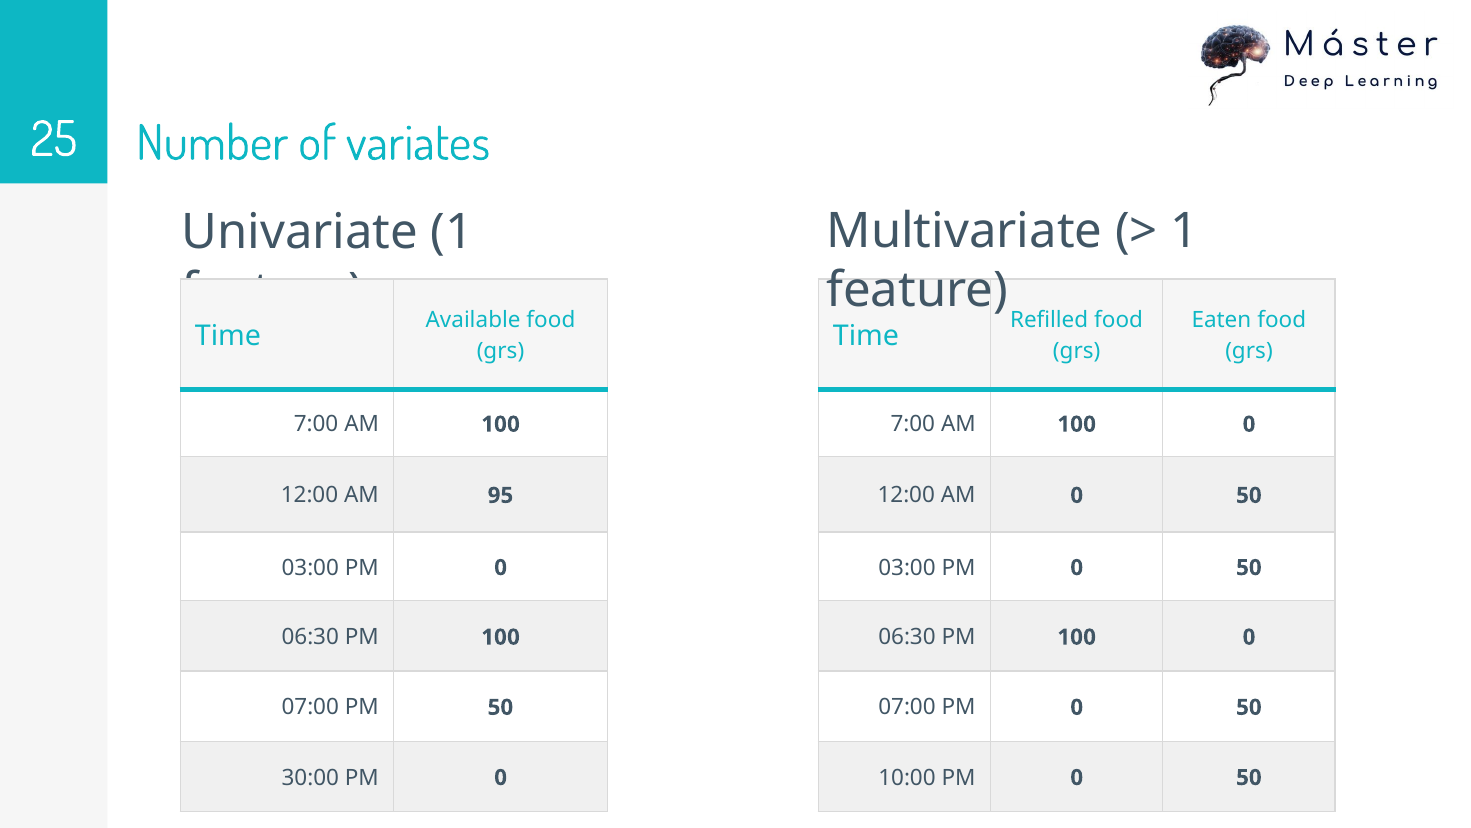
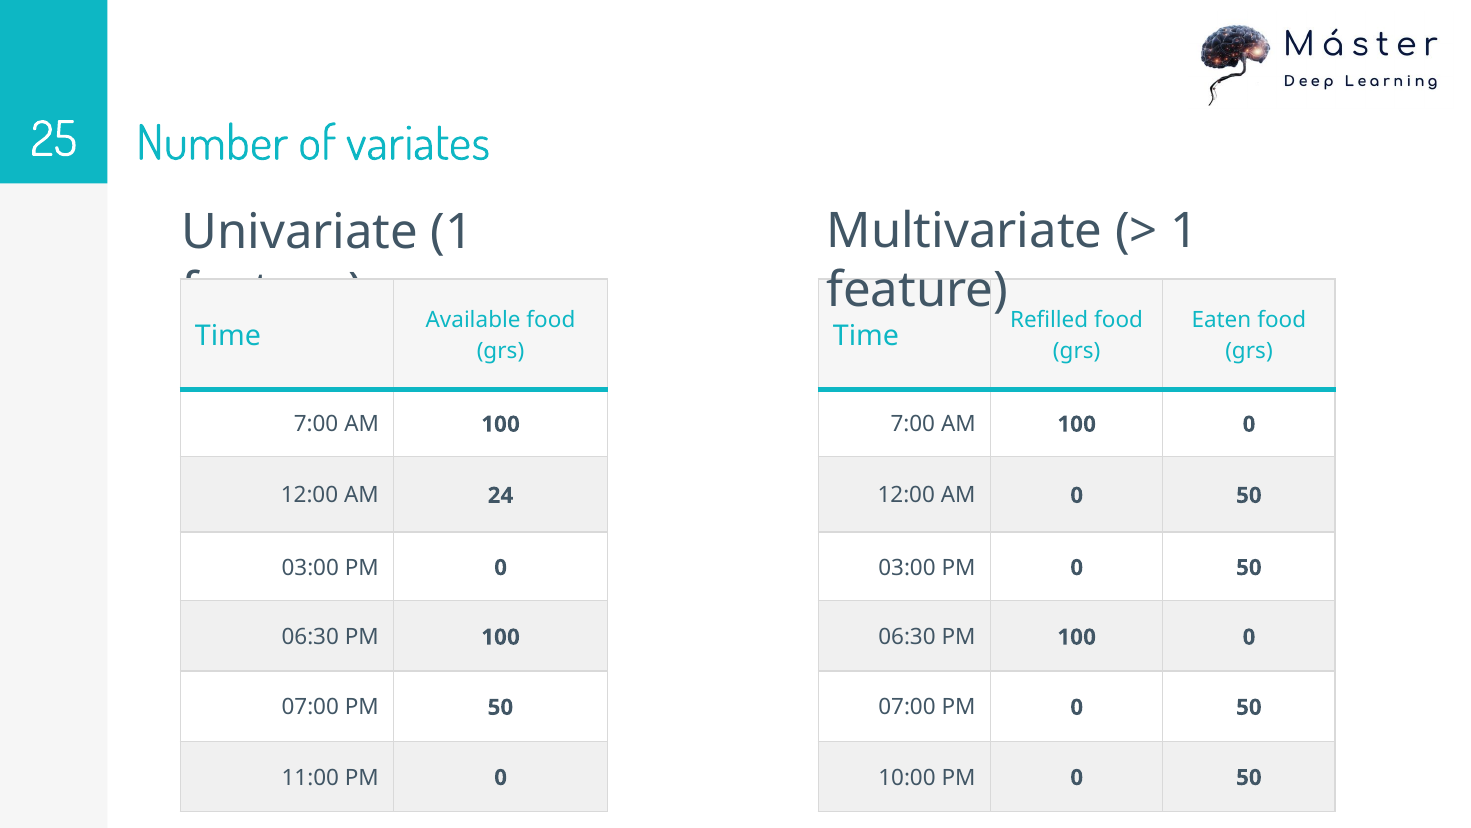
95: 95 -> 24
30:00: 30:00 -> 11:00
